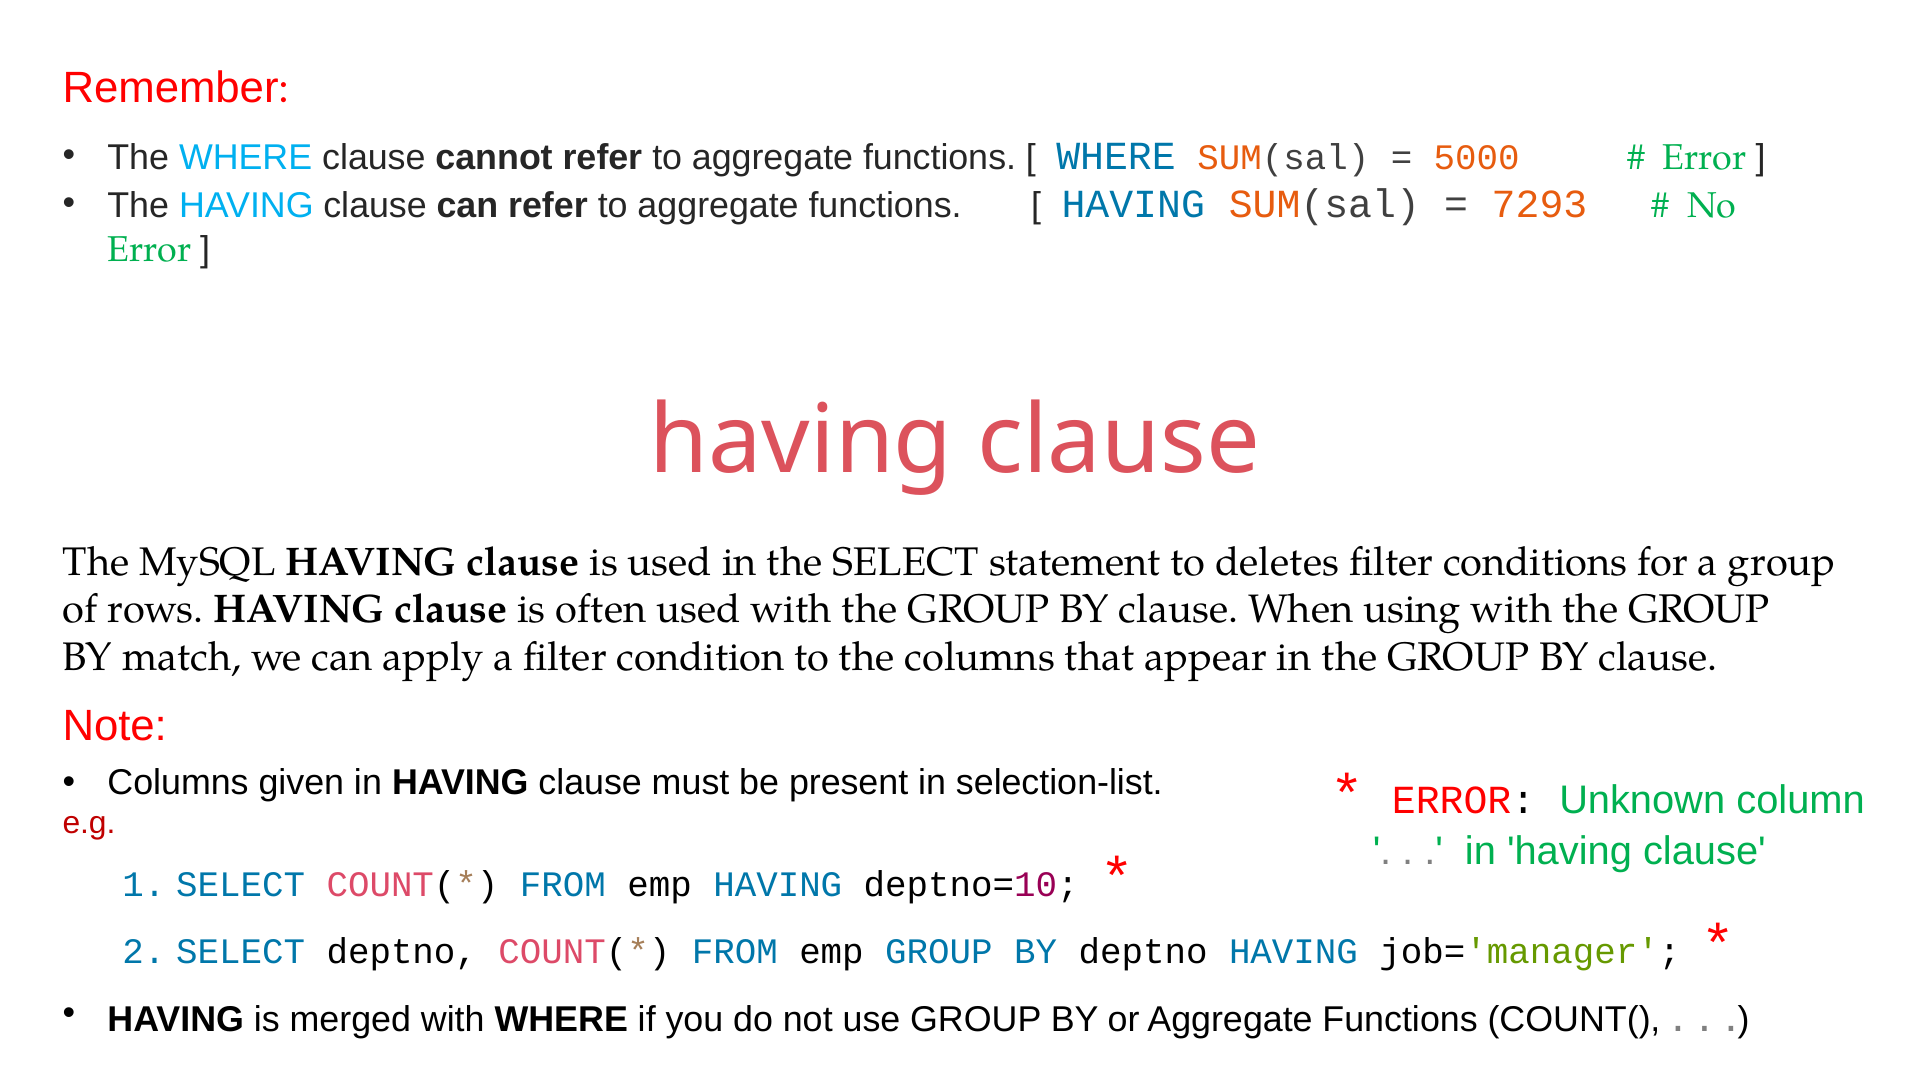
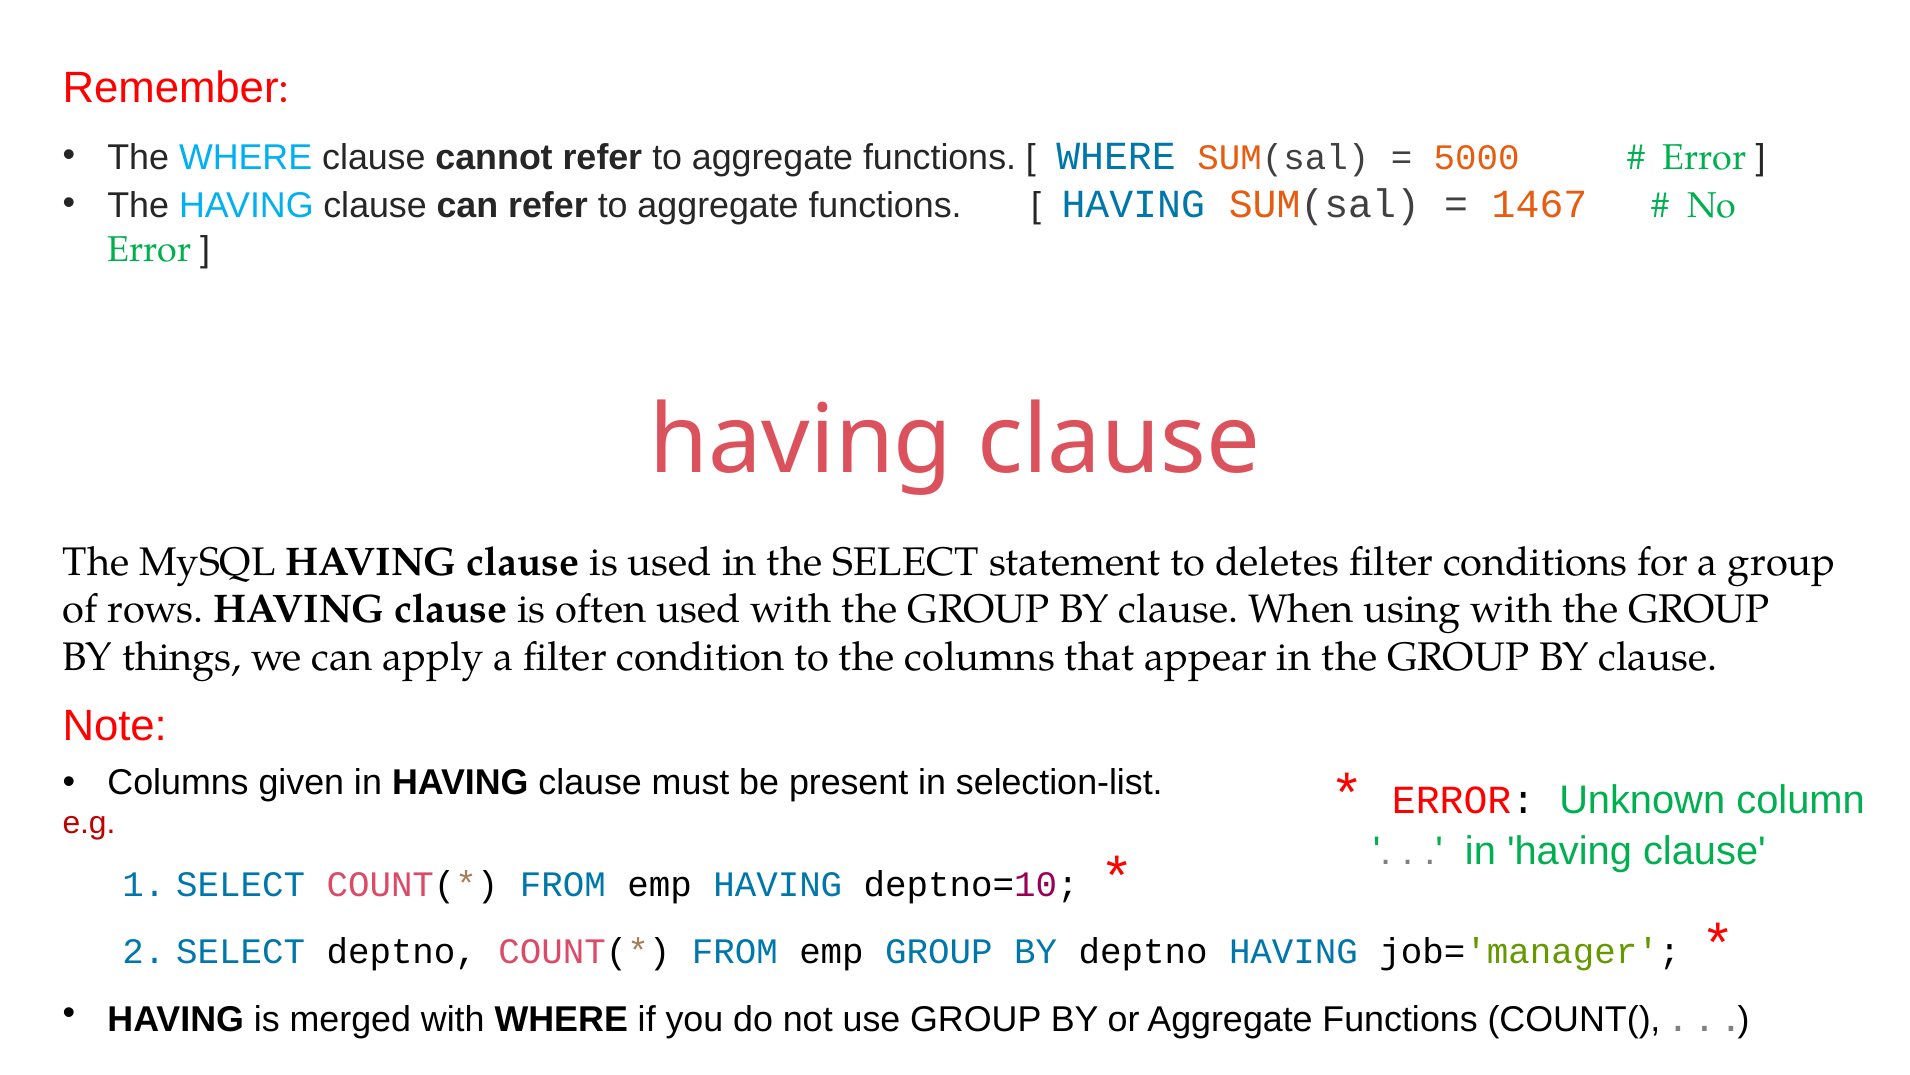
7293: 7293 -> 1467
match: match -> things
